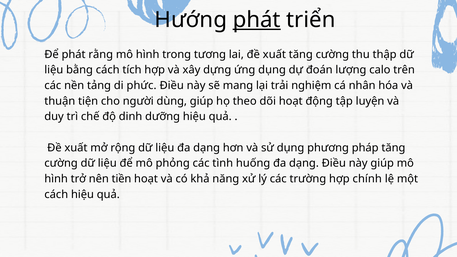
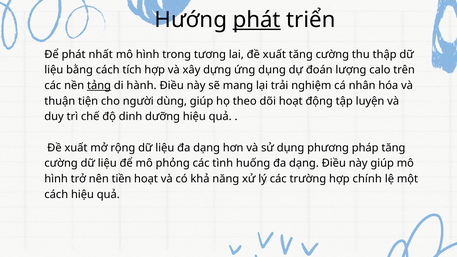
rằng: rằng -> nhất
tảng underline: none -> present
phức: phức -> hành
